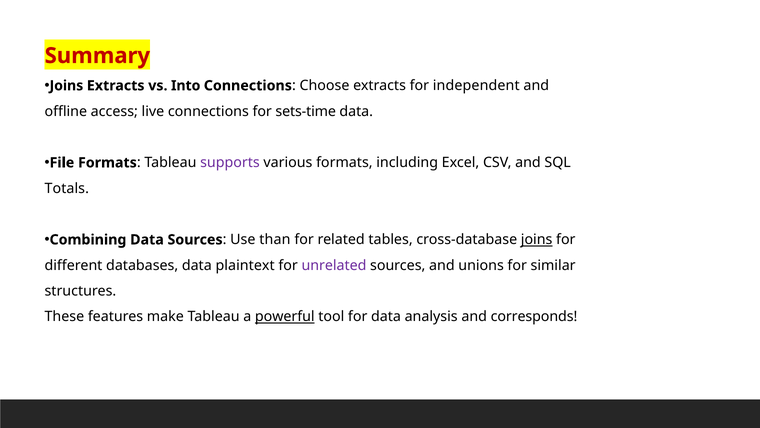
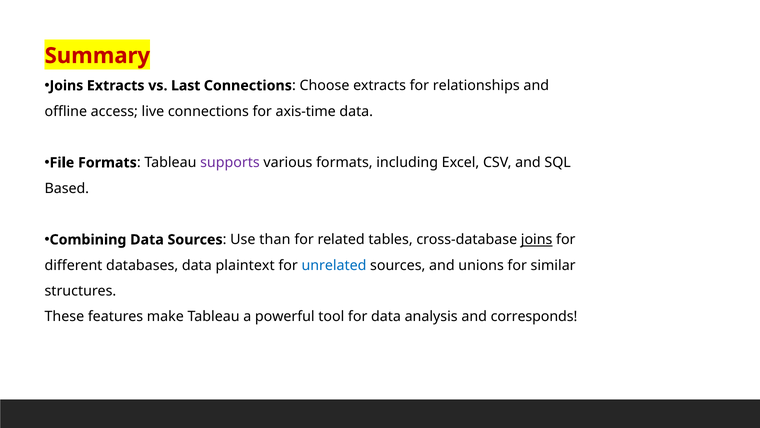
Into: Into -> Last
independent: independent -> relationships
sets-time: sets-time -> axis-time
Totals: Totals -> Based
unrelated colour: purple -> blue
powerful underline: present -> none
